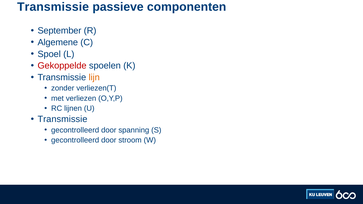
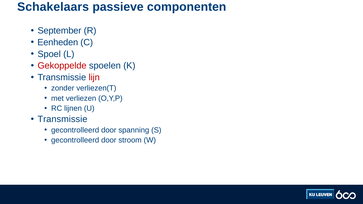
Transmissie at (53, 7): Transmissie -> Schakelaars
Algemene: Algemene -> Eenheden
lijn colour: orange -> red
